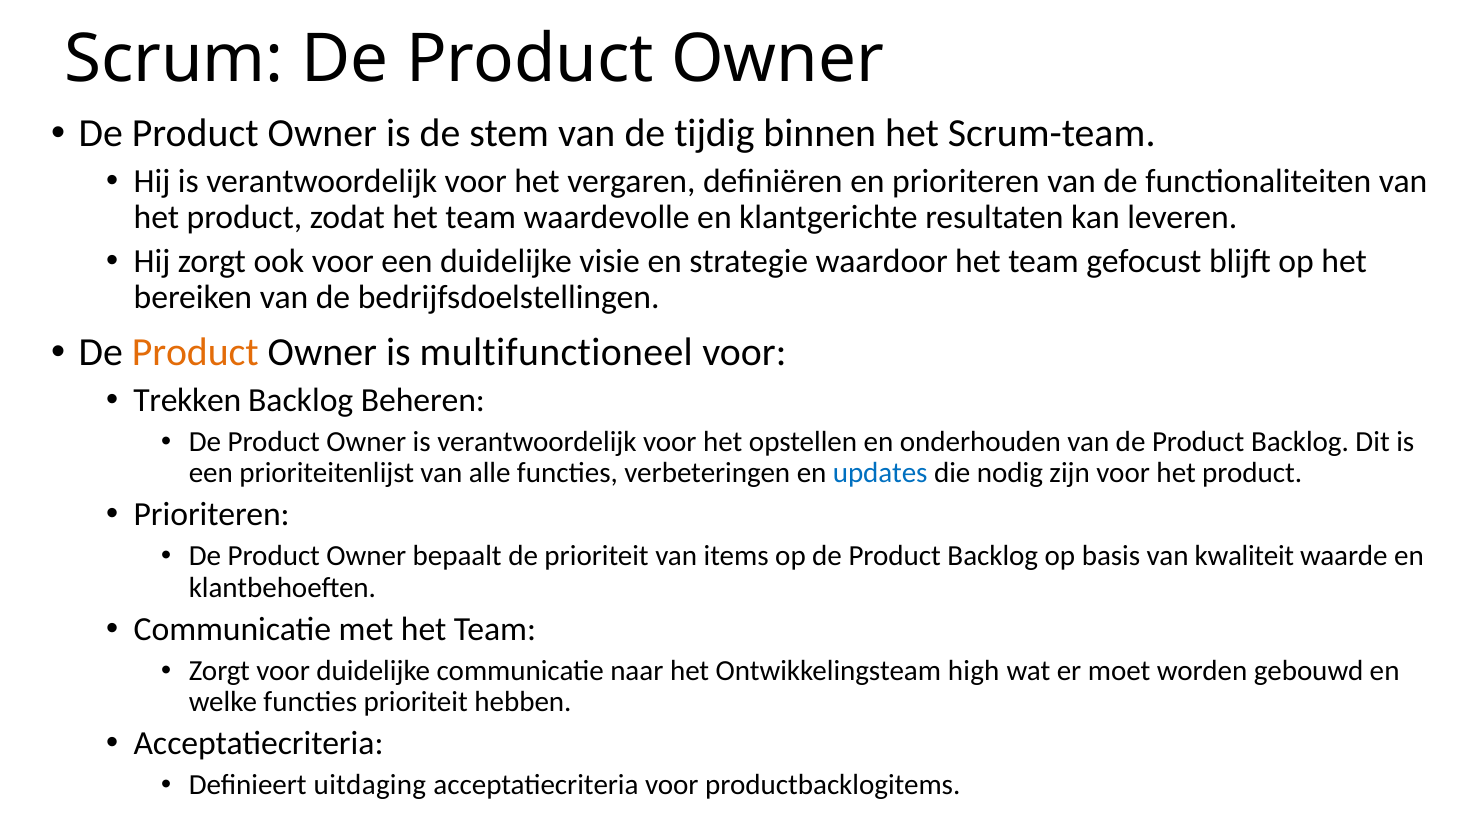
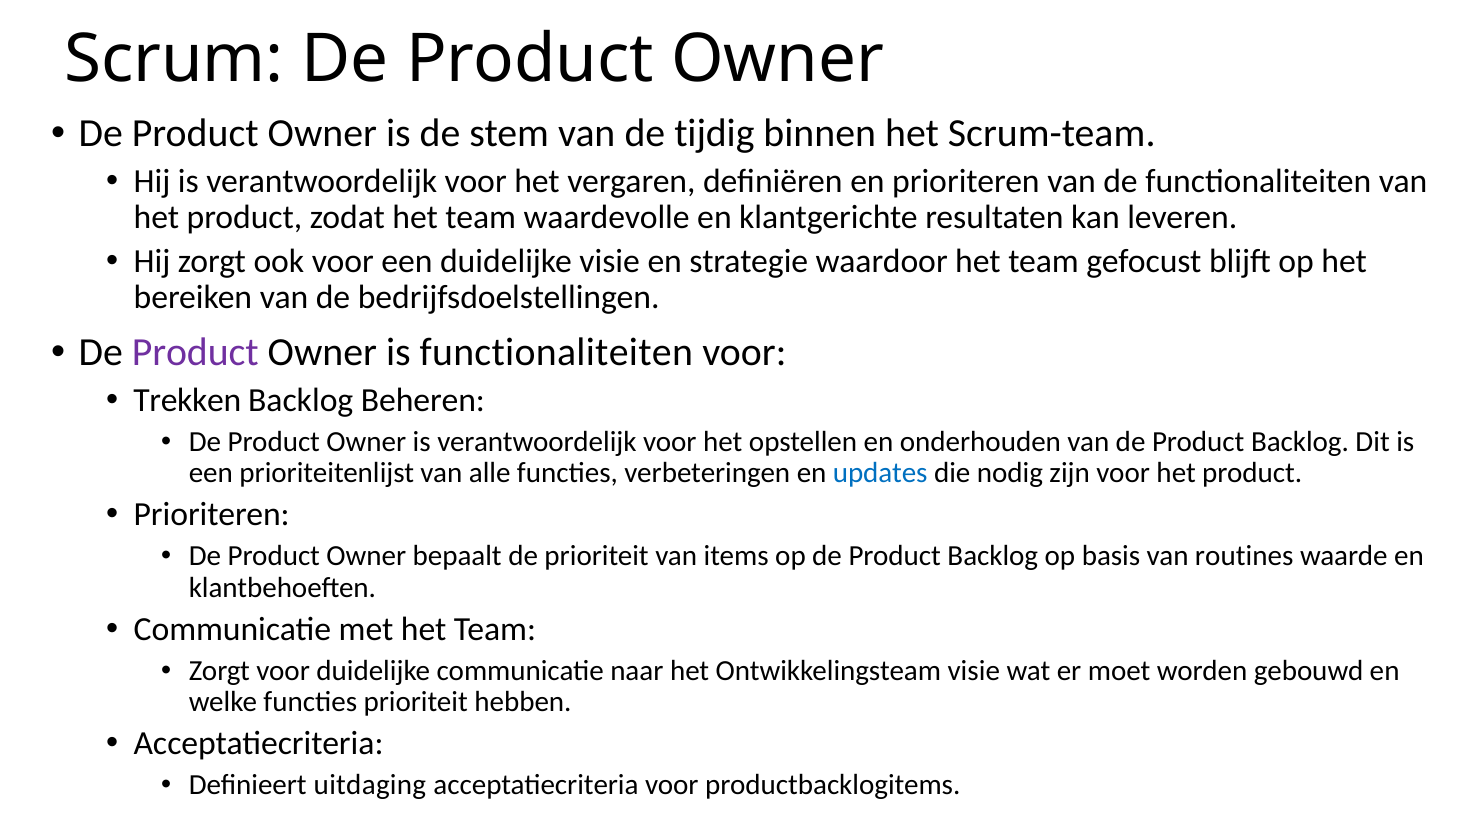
Product at (195, 353) colour: orange -> purple
is multifunctioneel: multifunctioneel -> functionaliteiten
kwaliteit: kwaliteit -> routines
Ontwikkelingsteam high: high -> visie
